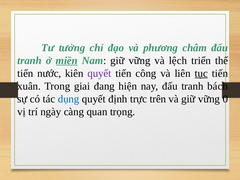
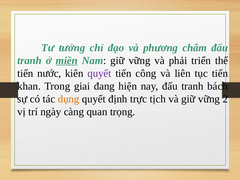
lệch: lệch -> phải
tục underline: present -> none
xuân: xuân -> khan
dụng colour: blue -> orange
trên: trên -> tịch
0: 0 -> 2
